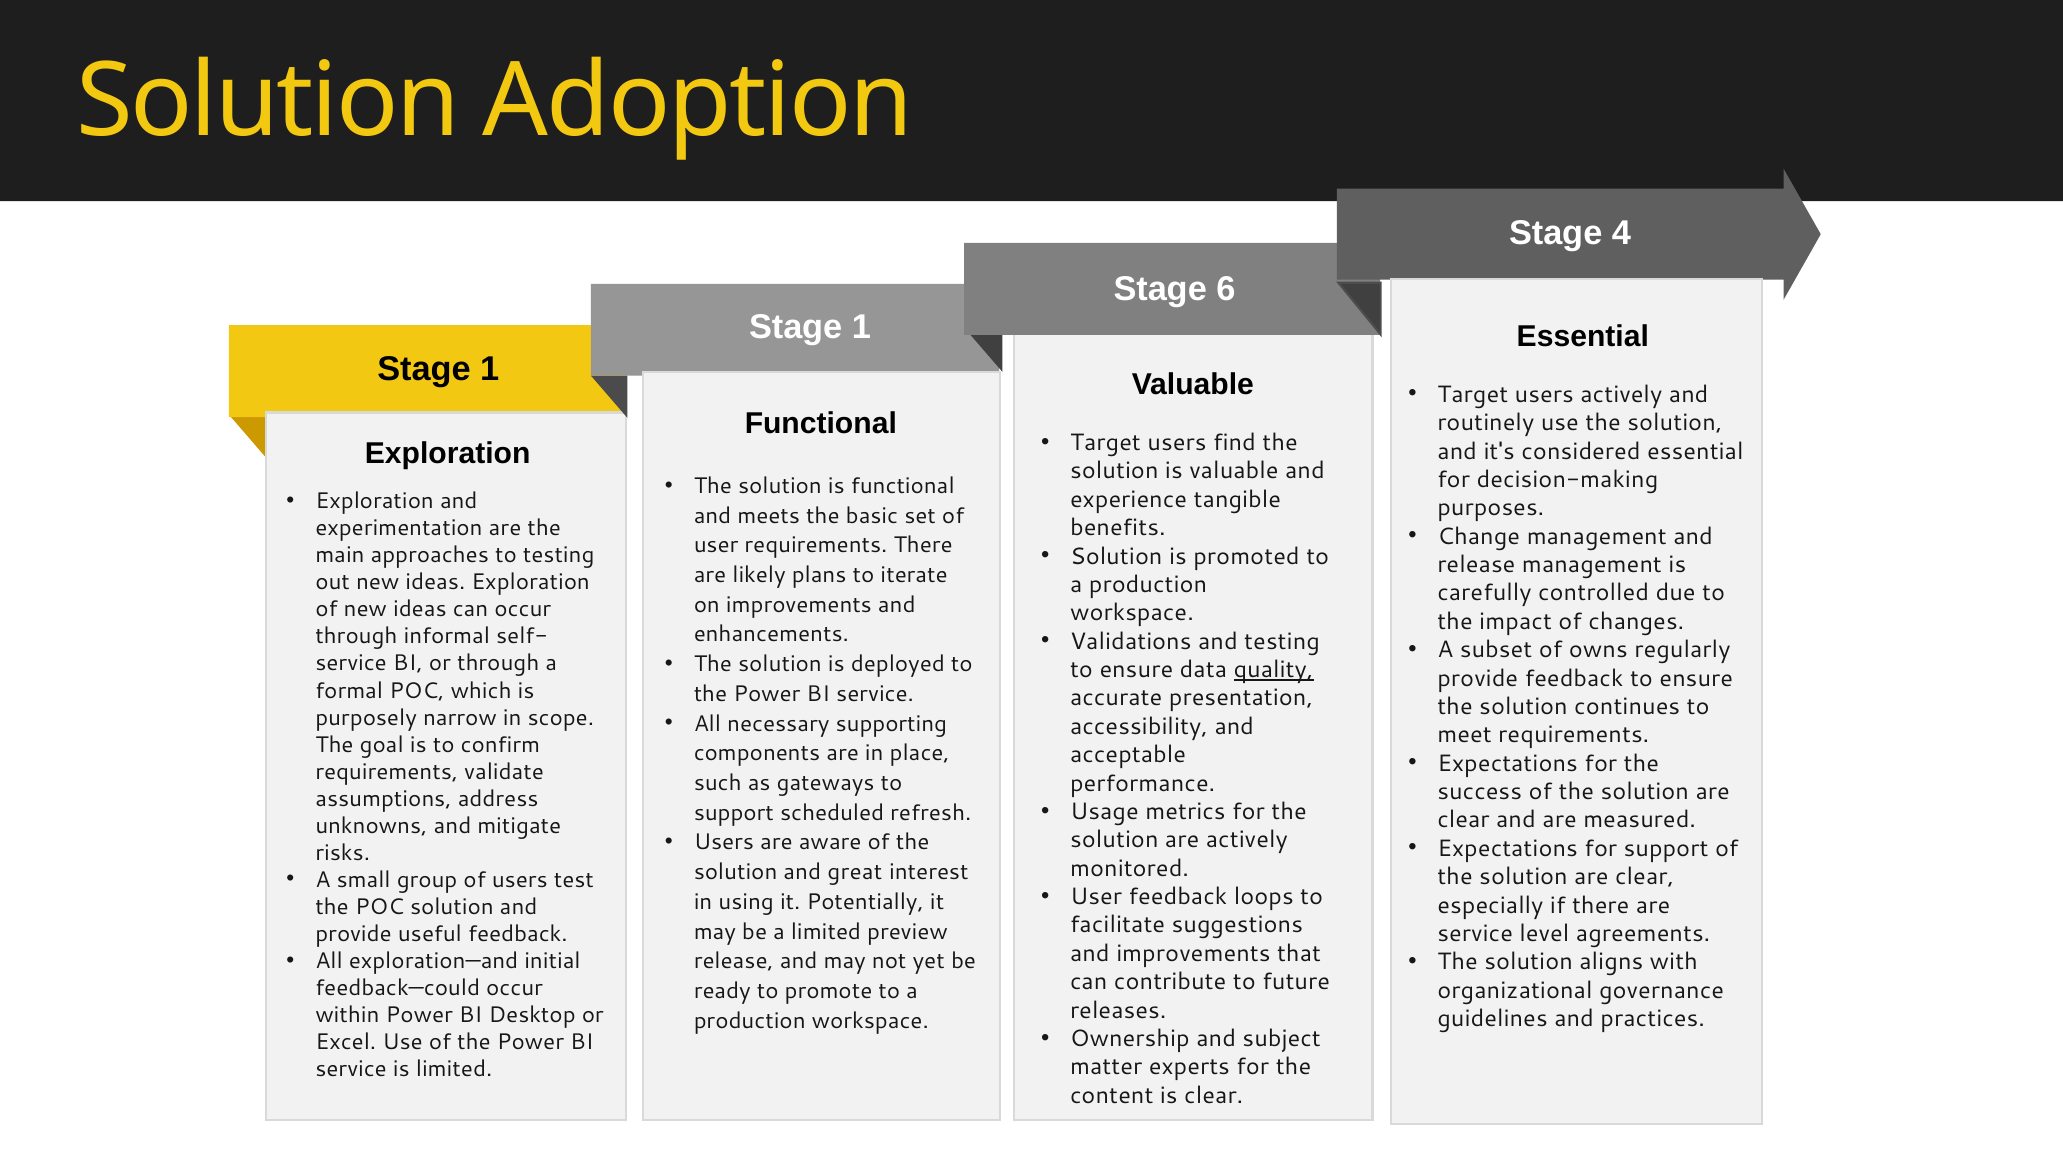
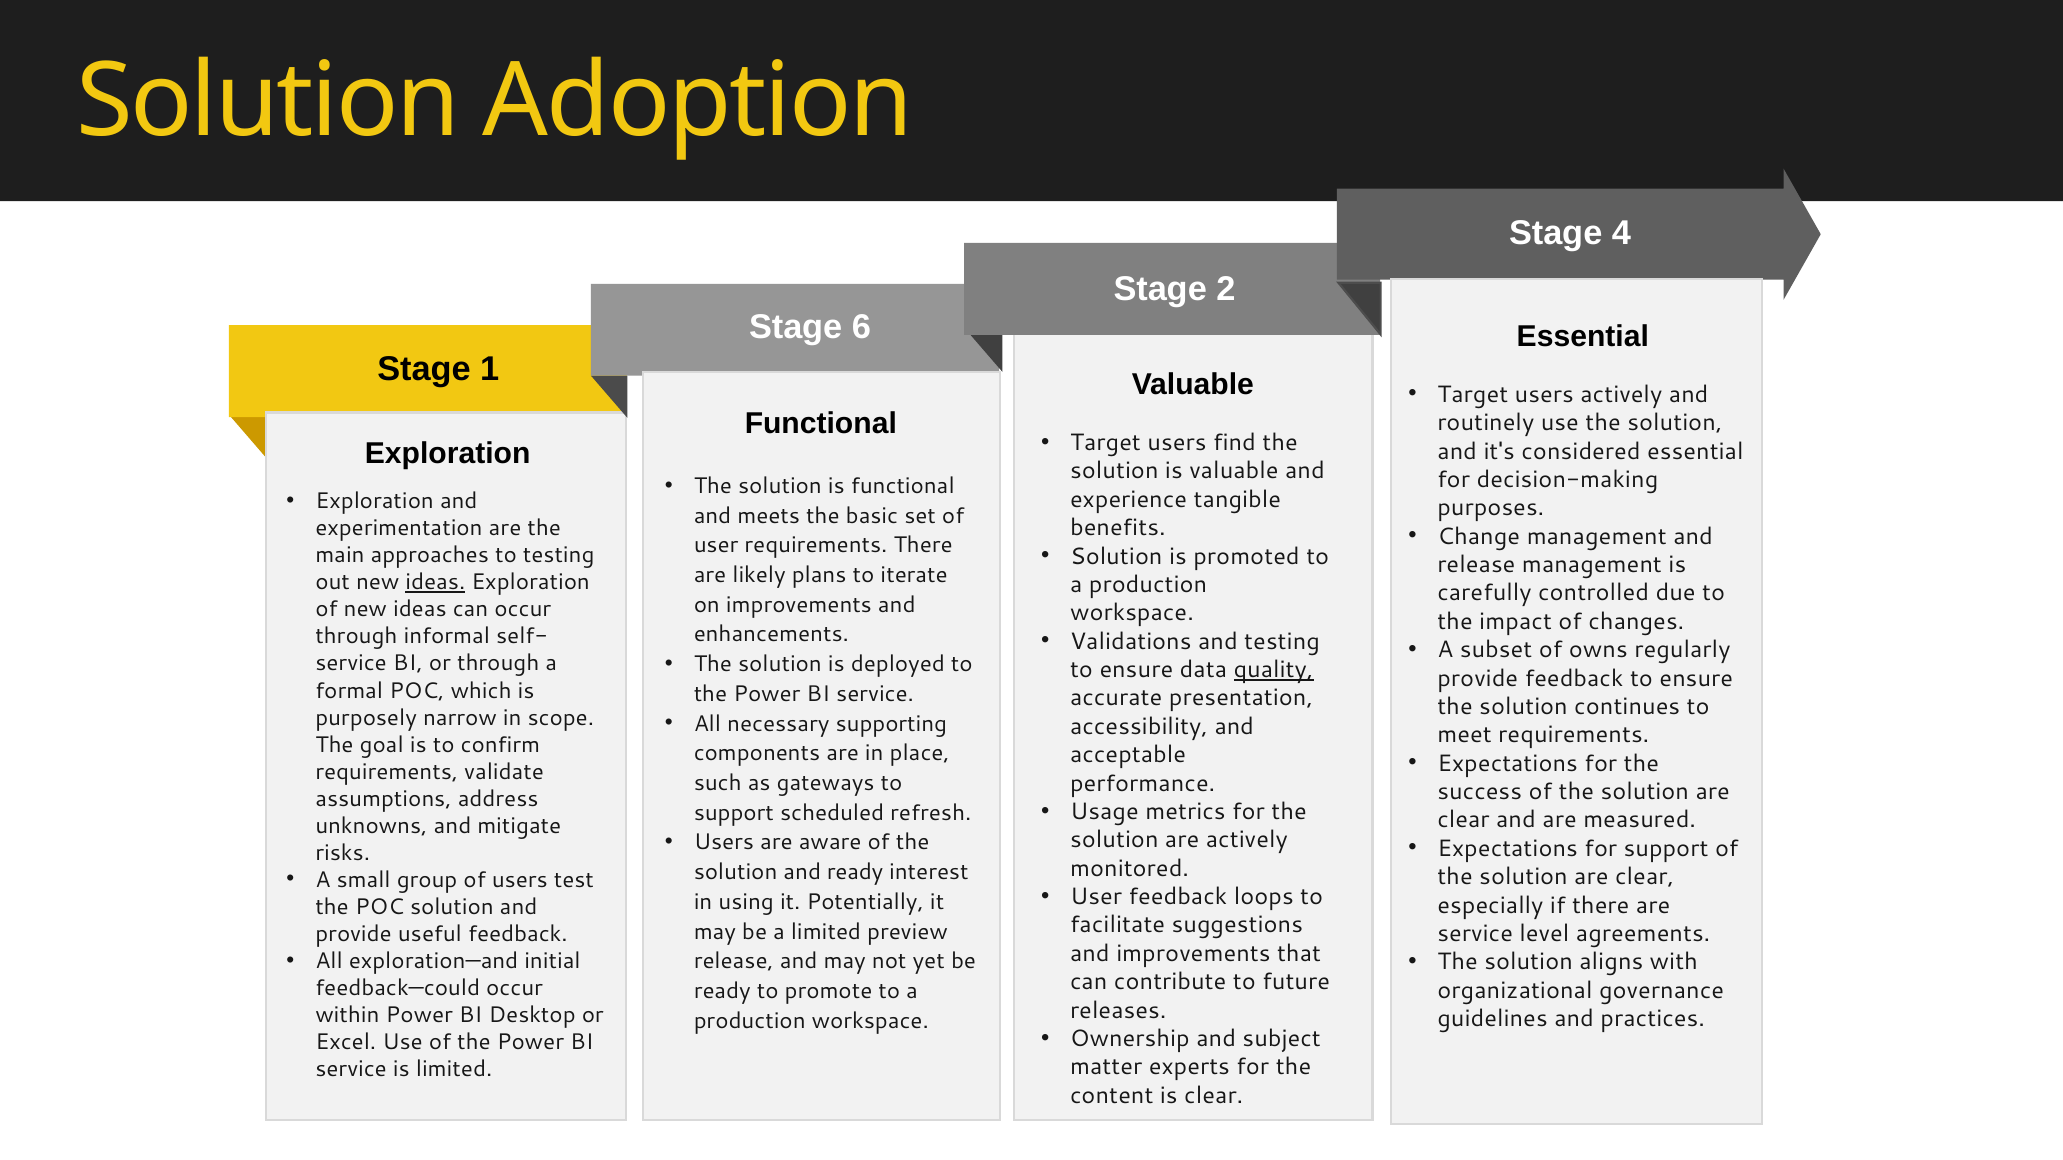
6: 6 -> 2
1 at (861, 327): 1 -> 6
ideas at (435, 583) underline: none -> present
and great: great -> ready
